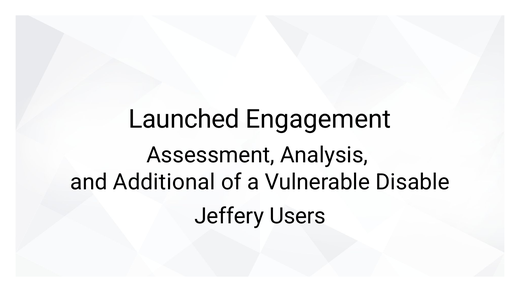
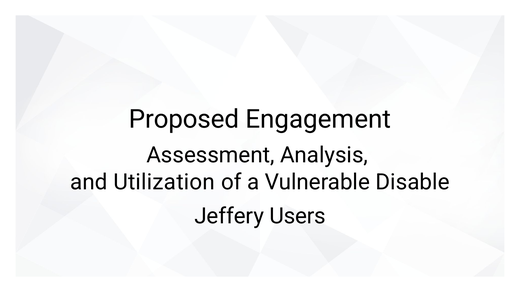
Launched: Launched -> Proposed
Additional: Additional -> Utilization
